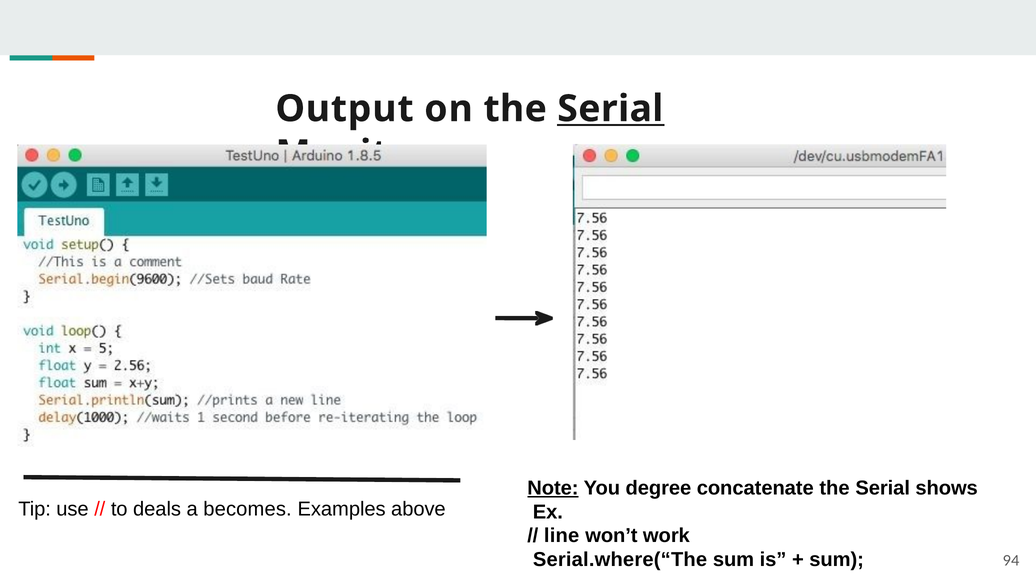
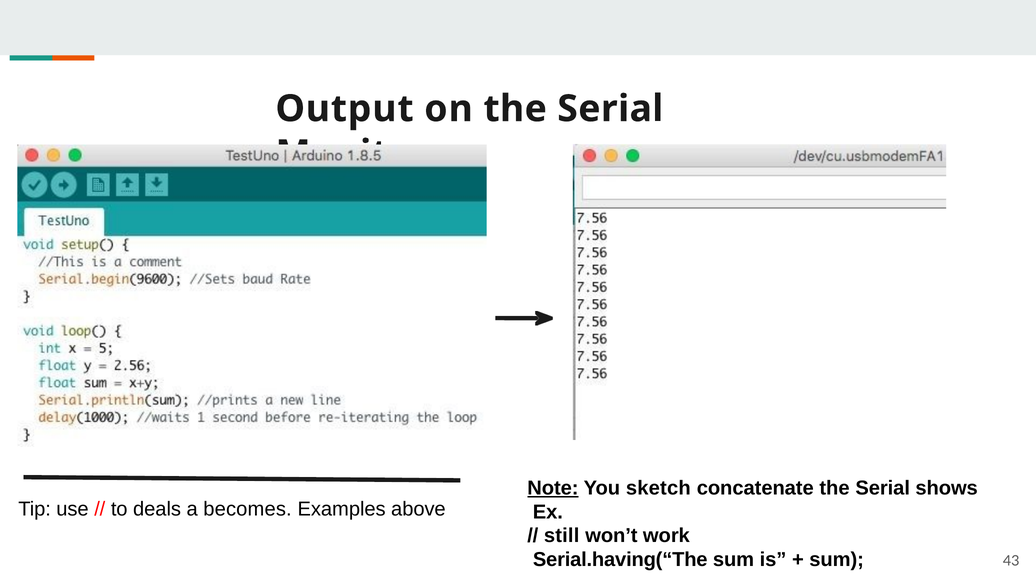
Serial at (610, 109) underline: present -> none
degree: degree -> sketch
line: line -> still
Serial.where(“The: Serial.where(“The -> Serial.having(“The
94: 94 -> 43
